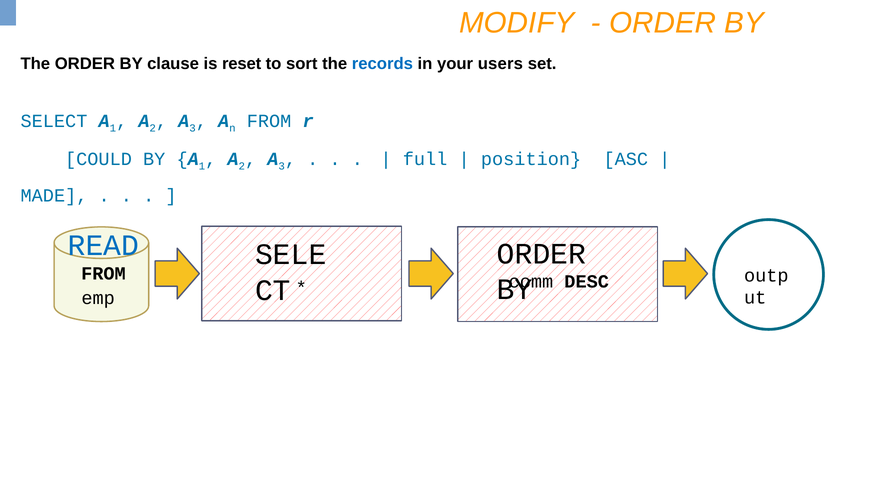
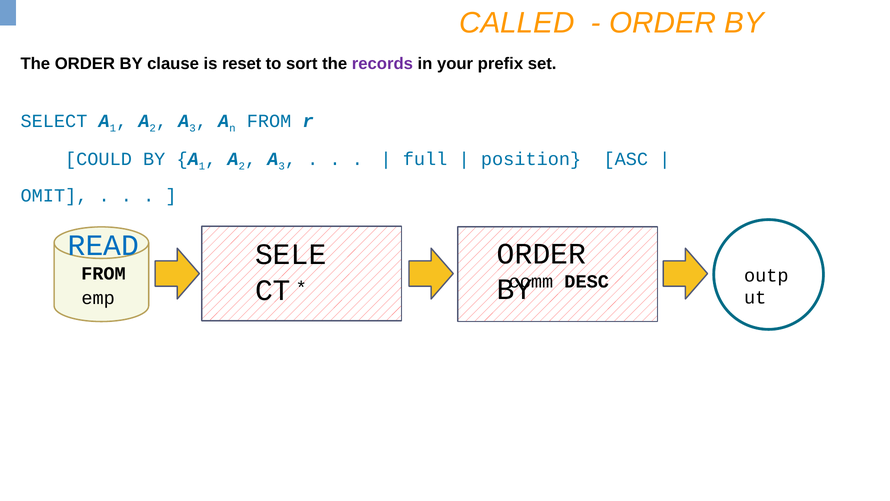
MODIFY: MODIFY -> CALLED
records colour: blue -> purple
users: users -> prefix
MADE: MADE -> OMIT
